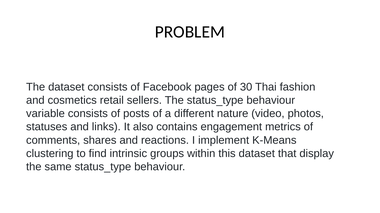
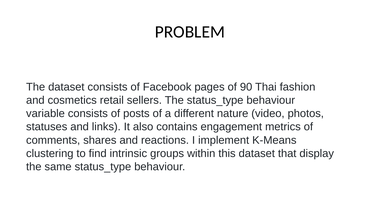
30: 30 -> 90
